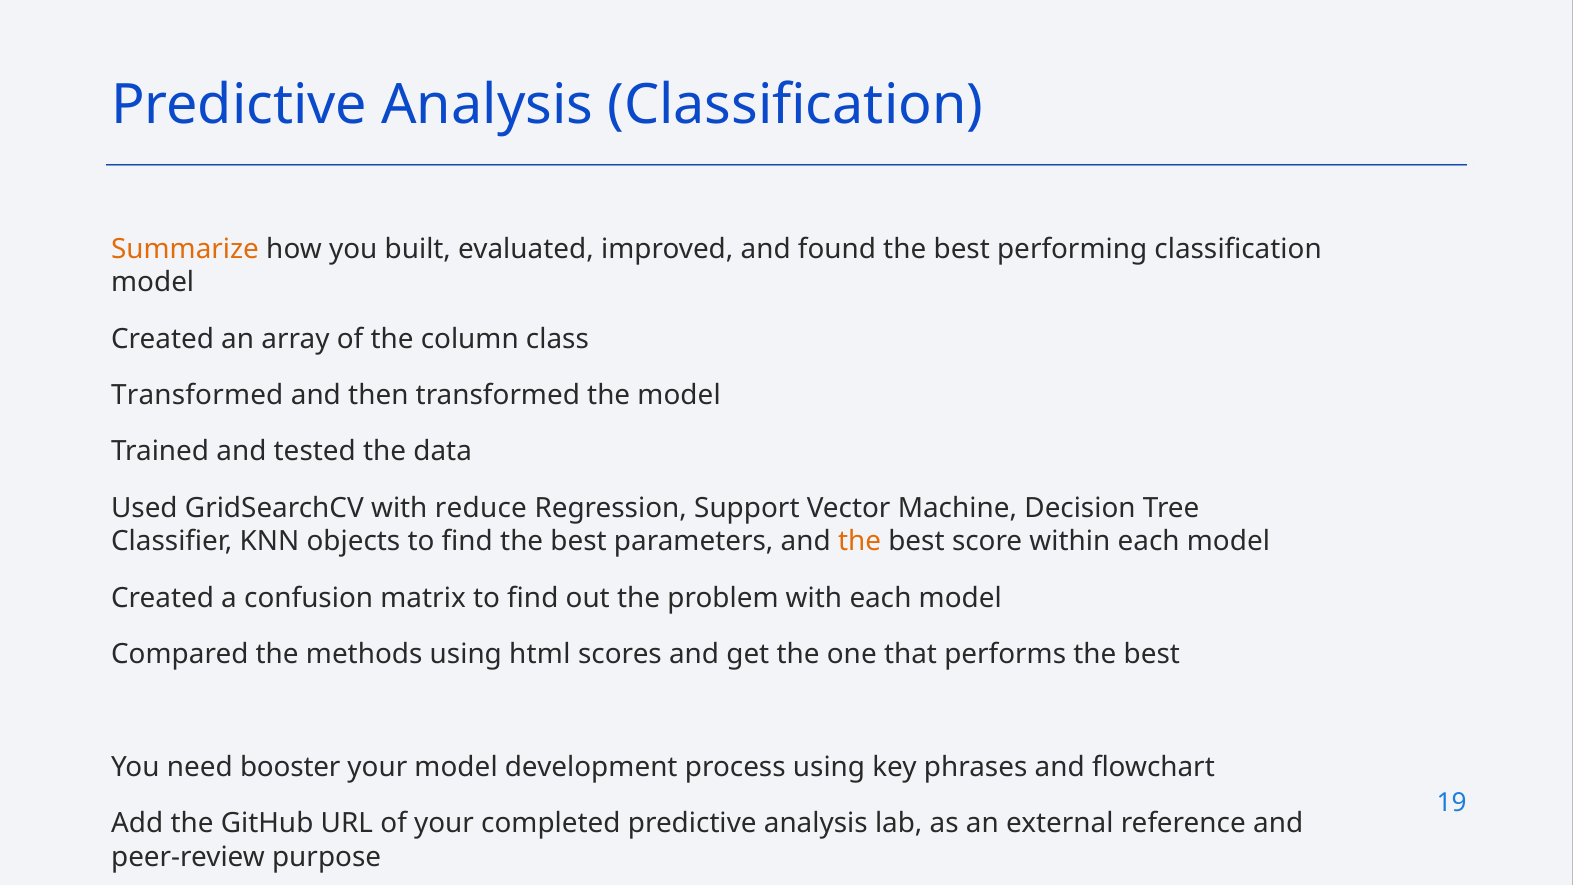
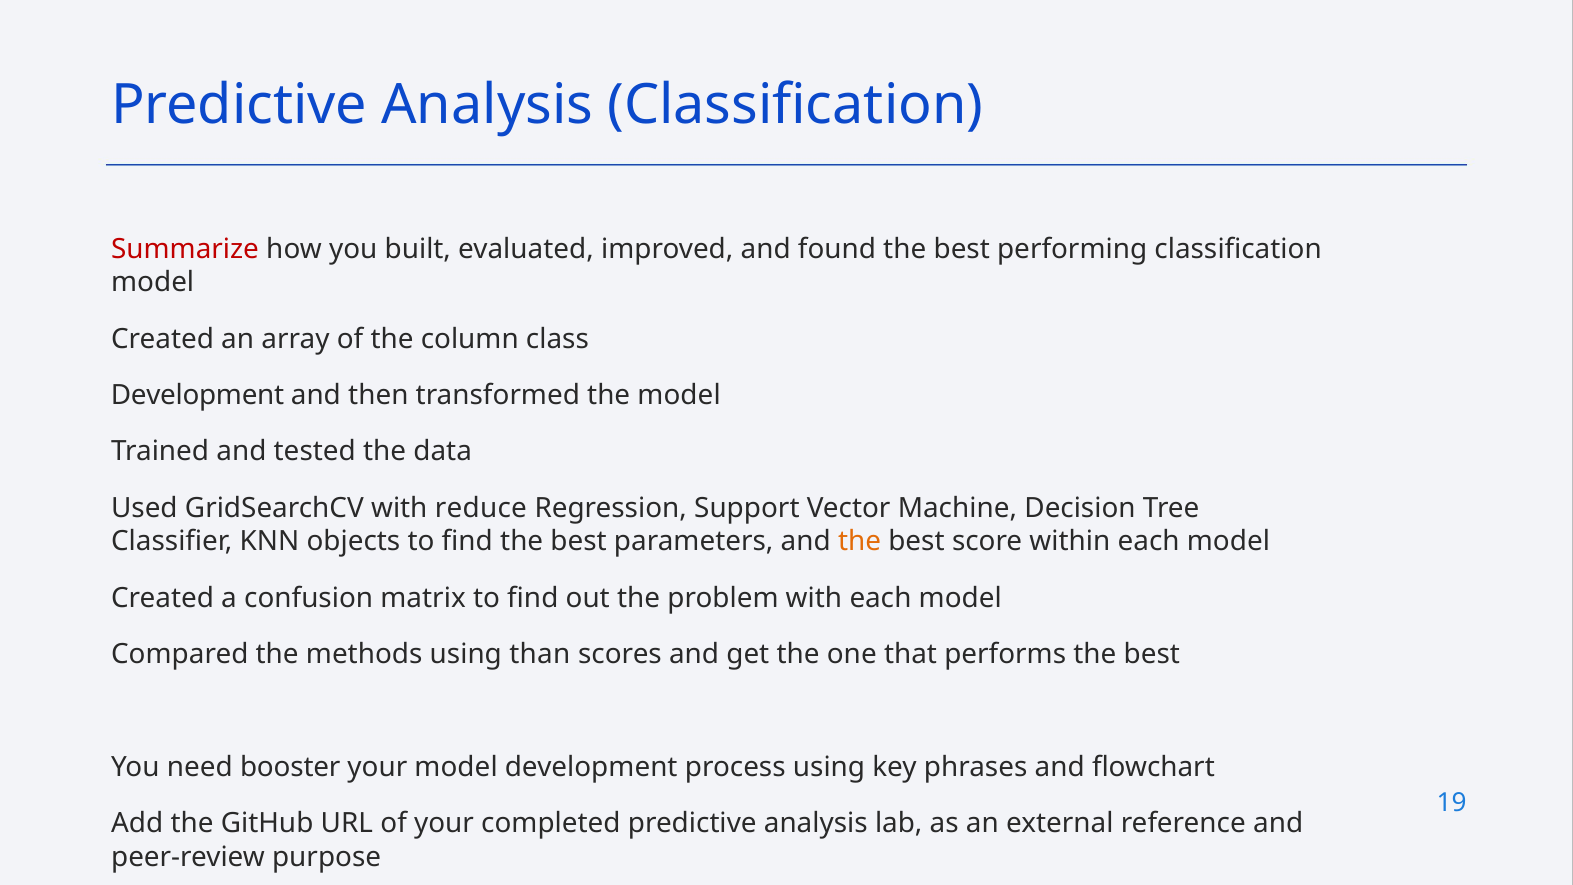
Summarize colour: orange -> red
Transformed at (197, 395): Transformed -> Development
html: html -> than
